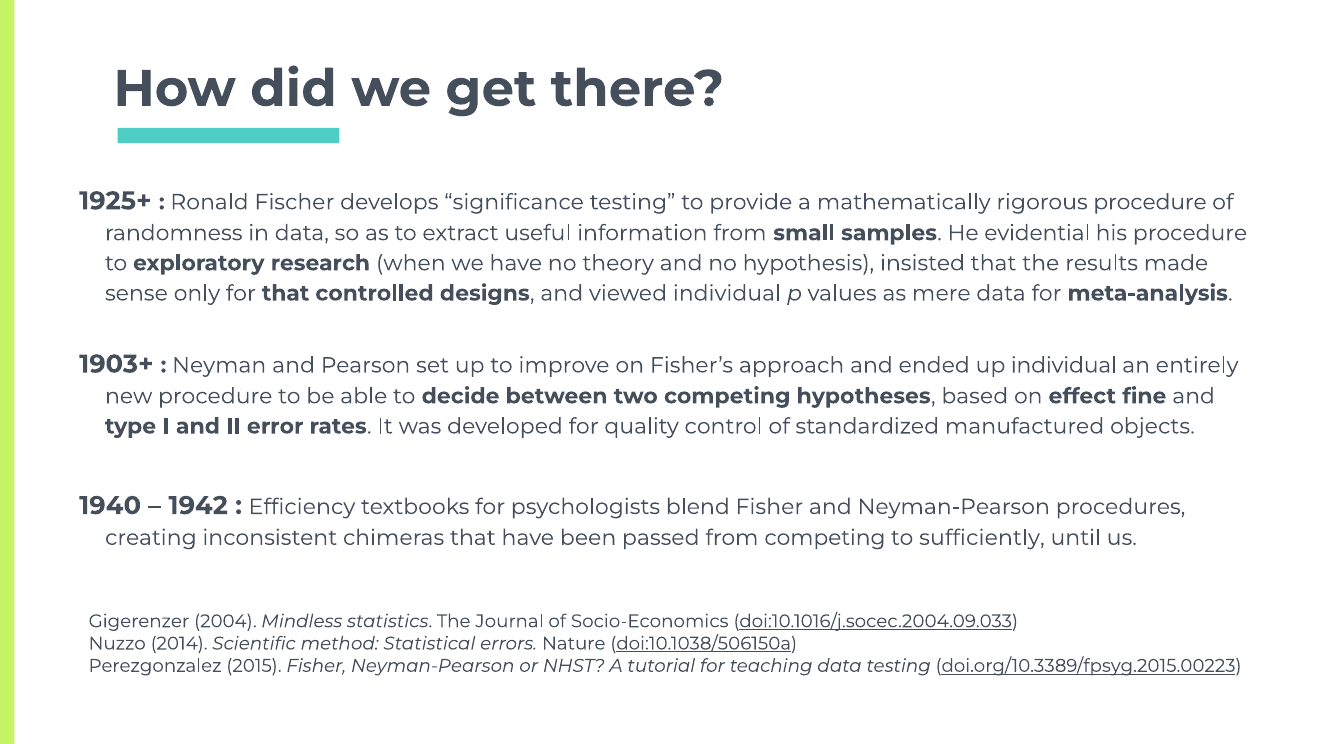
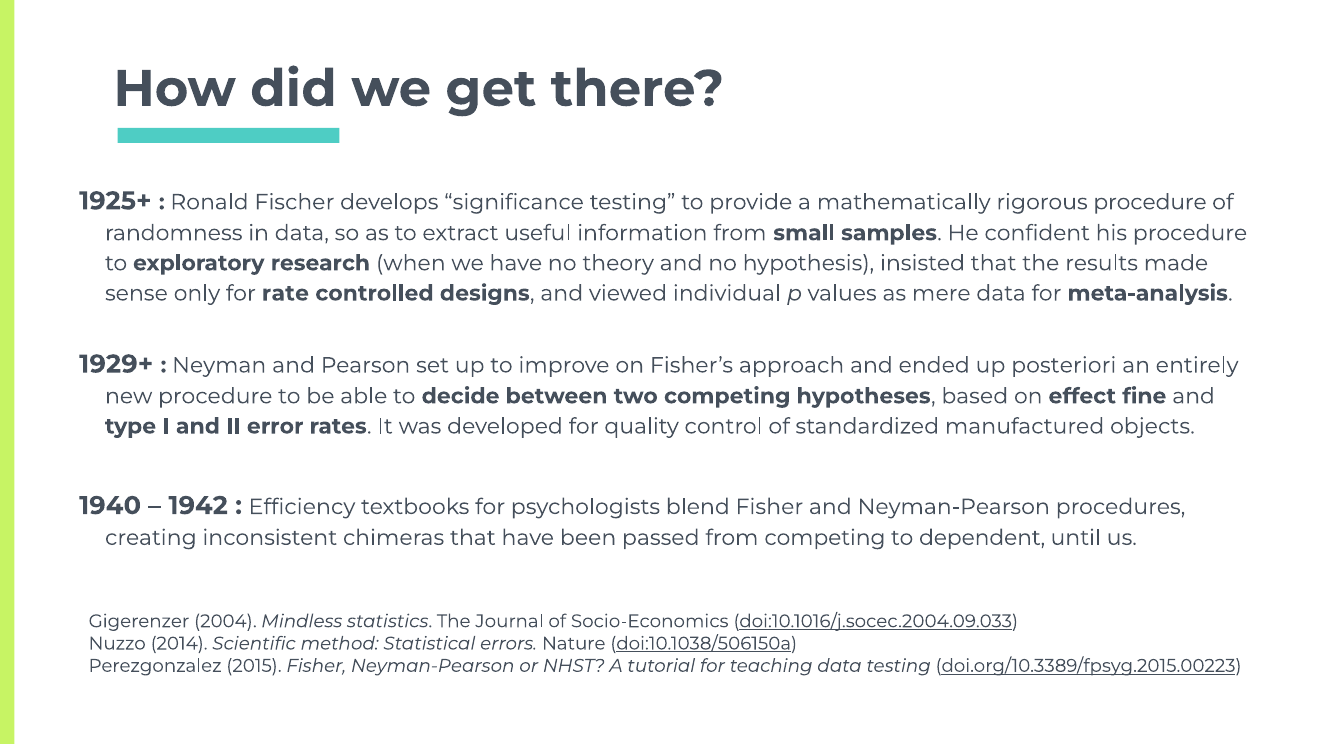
evidential: evidential -> confident
for that: that -> rate
1903+: 1903+ -> 1929+
up individual: individual -> posteriori
sufficiently: sufficiently -> dependent
